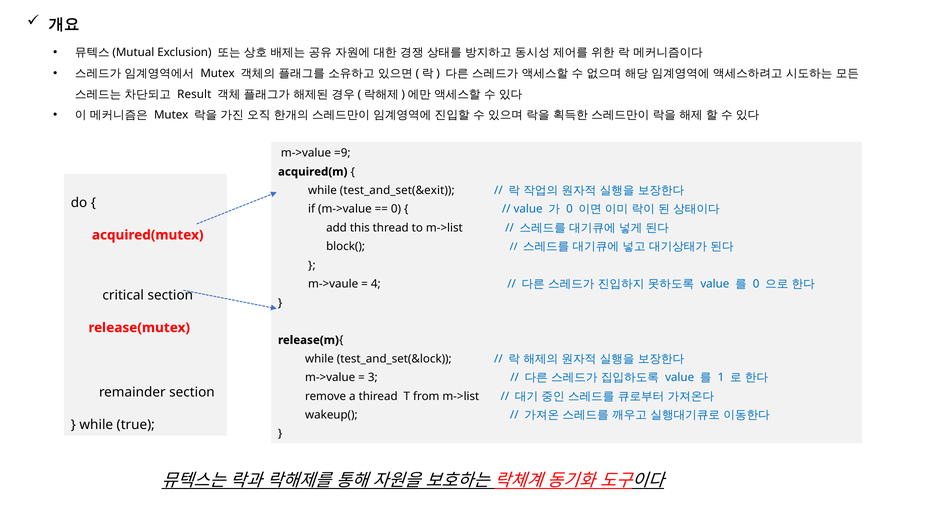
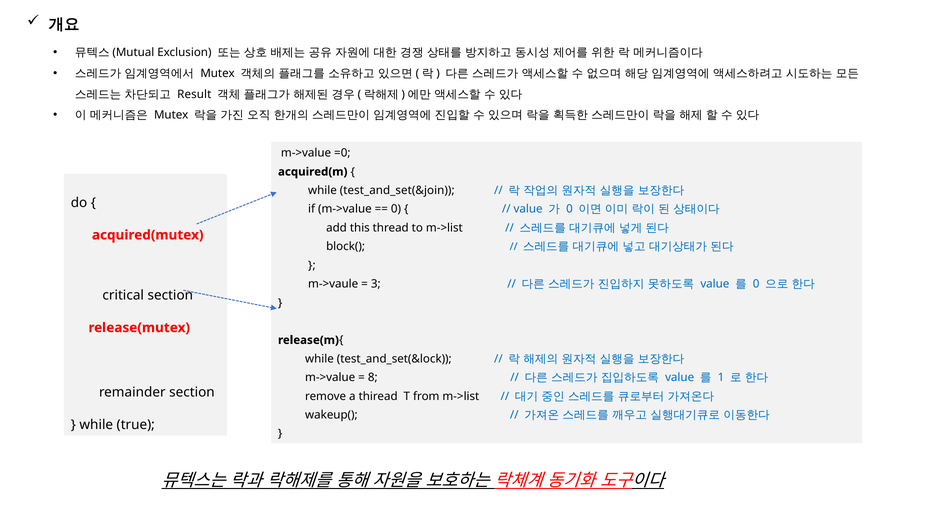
=9: =9 -> =0
test_and_set(&exit: test_and_set(&exit -> test_and_set(&join
4: 4 -> 3
3: 3 -> 8
